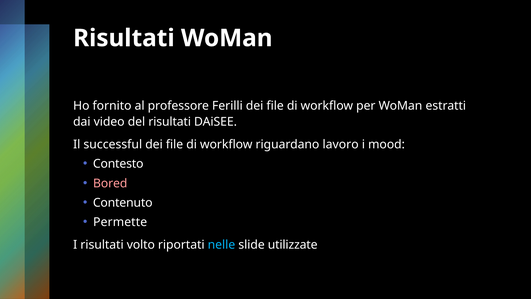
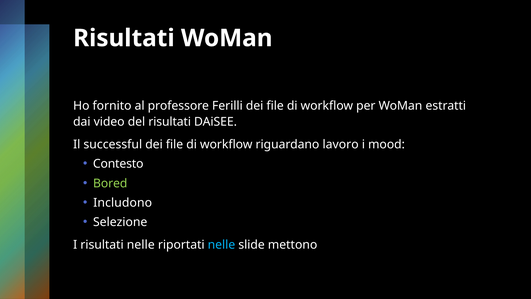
Bored colour: pink -> light green
Contenuto: Contenuto -> Includono
Permette: Permette -> Selezione
risultati volto: volto -> nelle
utilizzate: utilizzate -> mettono
